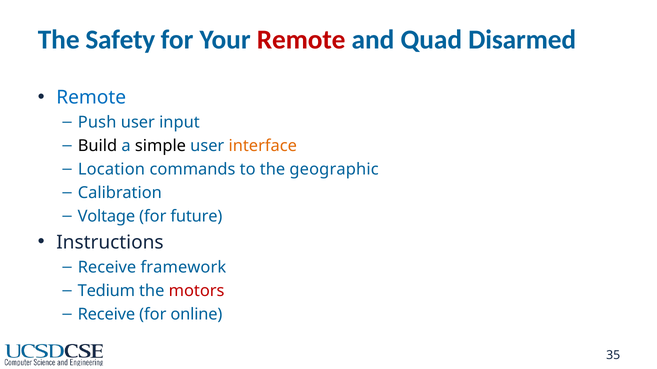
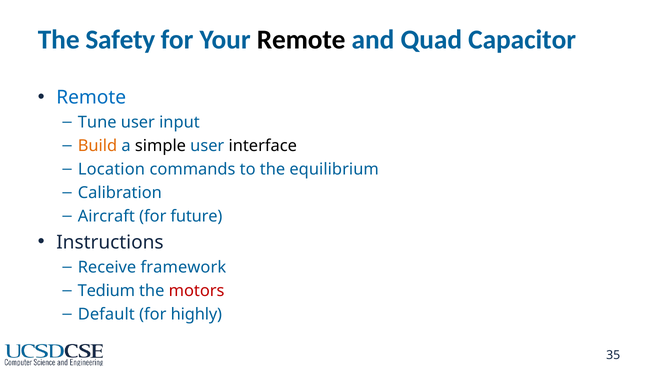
Remote at (301, 40) colour: red -> black
Disarmed: Disarmed -> Capacitor
Push: Push -> Tune
Build colour: black -> orange
interface colour: orange -> black
geographic: geographic -> equilibrium
Voltage: Voltage -> Aircraft
Receive at (106, 315): Receive -> Default
online: online -> highly
